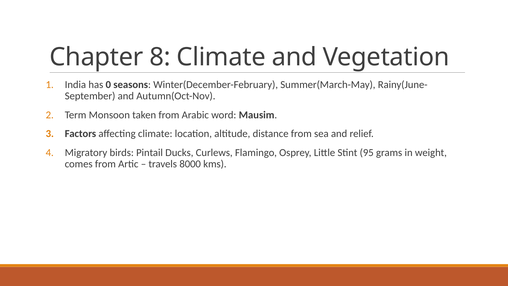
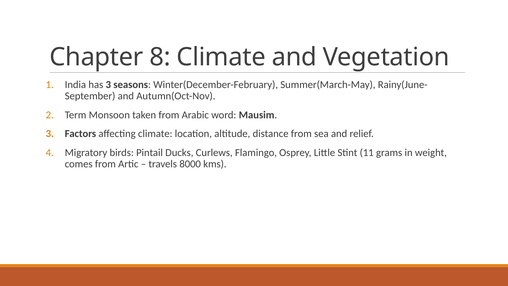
has 0: 0 -> 3
95: 95 -> 11
